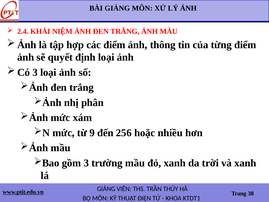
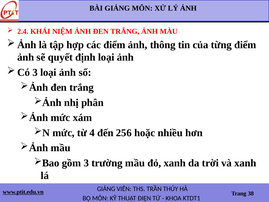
9: 9 -> 4
